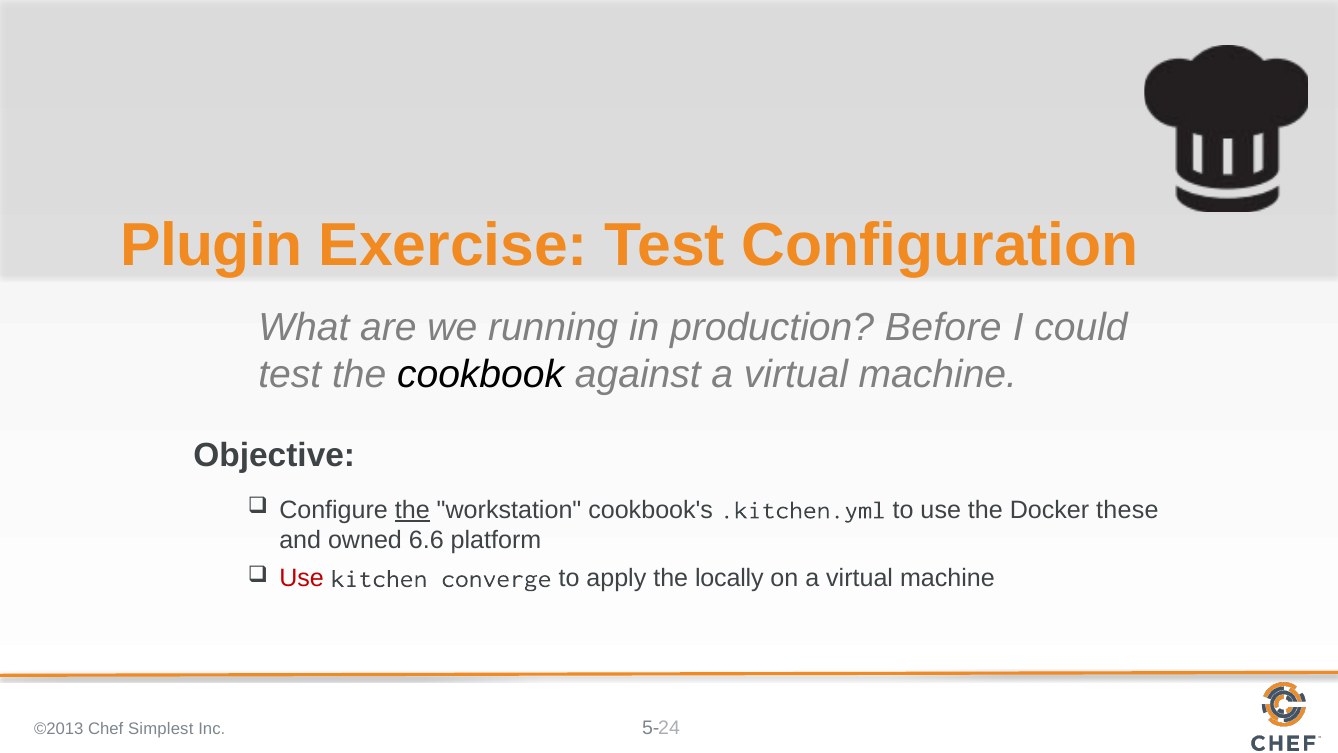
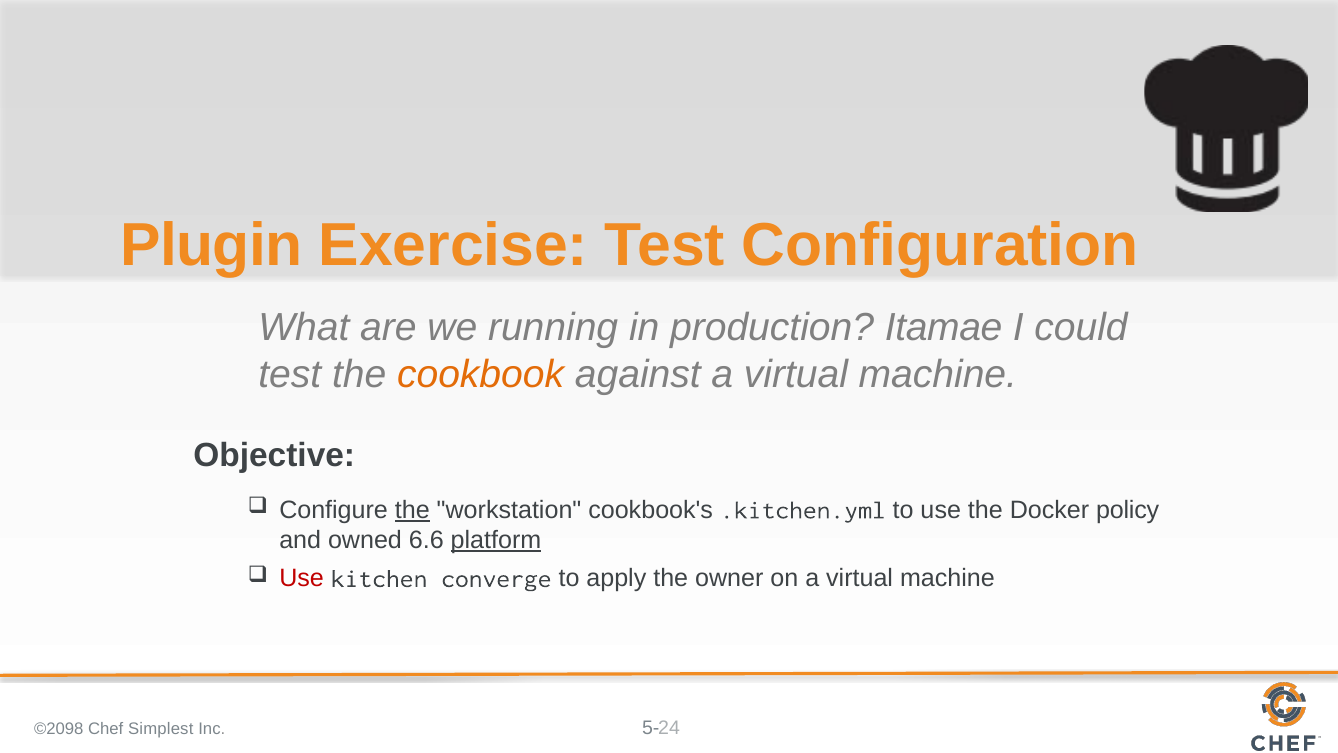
Before: Before -> Itamae
cookbook colour: black -> orange
these: these -> policy
platform underline: none -> present
locally: locally -> owner
©2013: ©2013 -> ©2098
